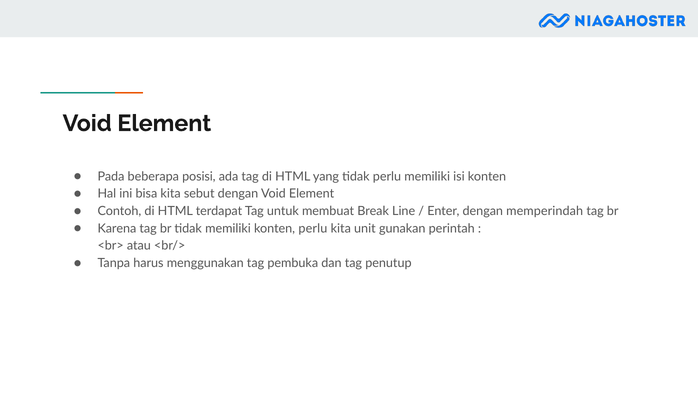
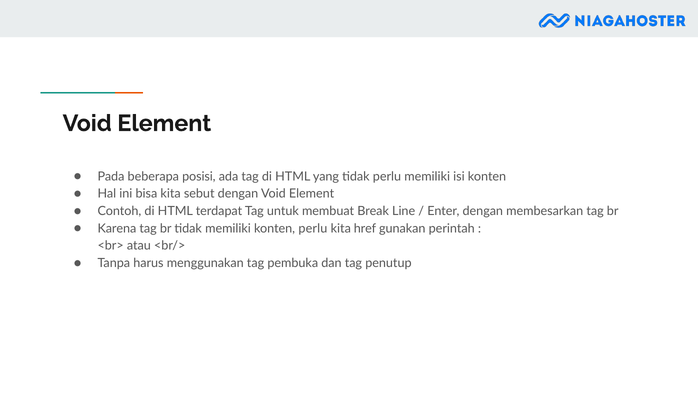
memperindah: memperindah -> membesarkan
unit: unit -> href
